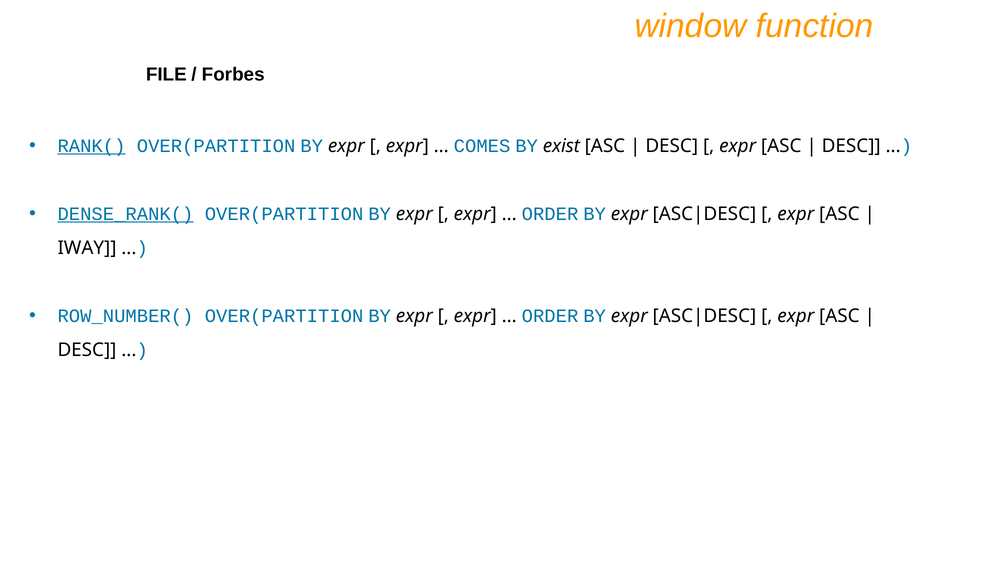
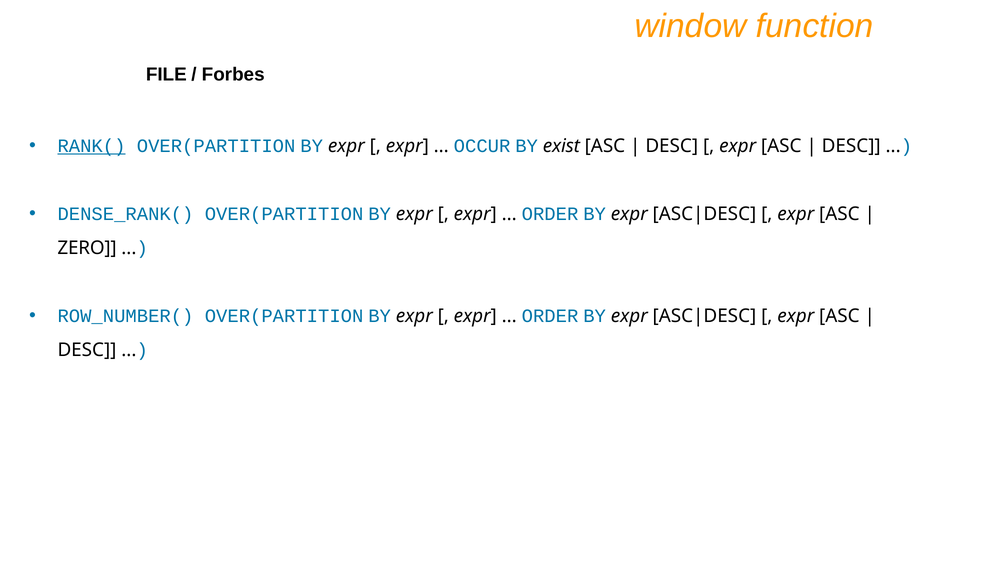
COMES: COMES -> OCCUR
DENSE_RANK( underline: present -> none
IWAY: IWAY -> ZERO
